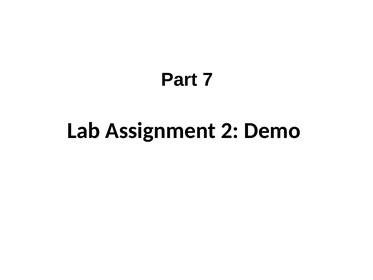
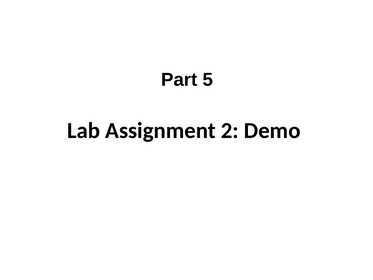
7: 7 -> 5
